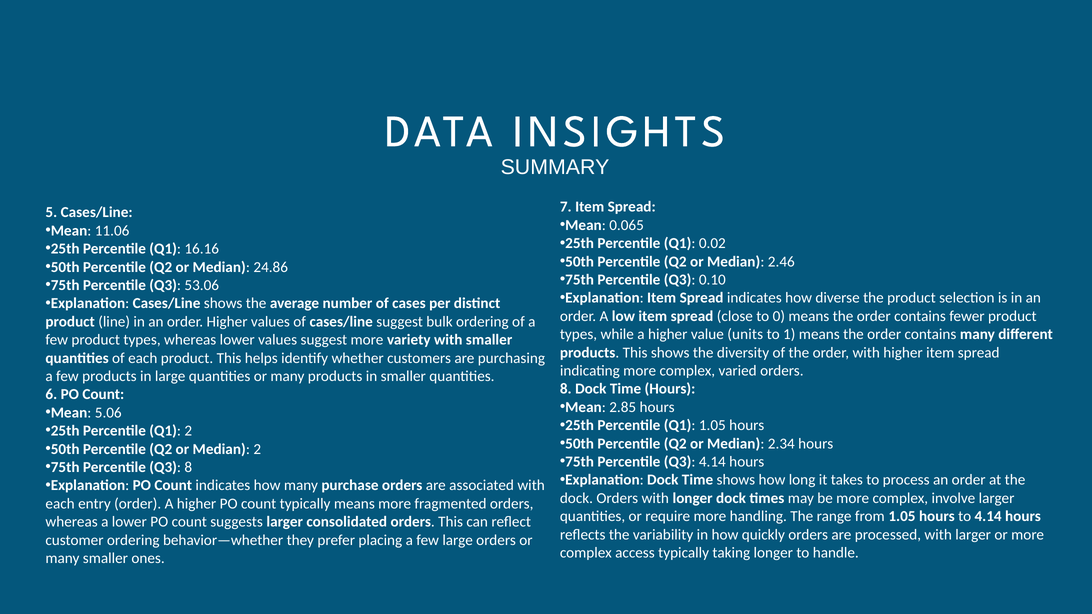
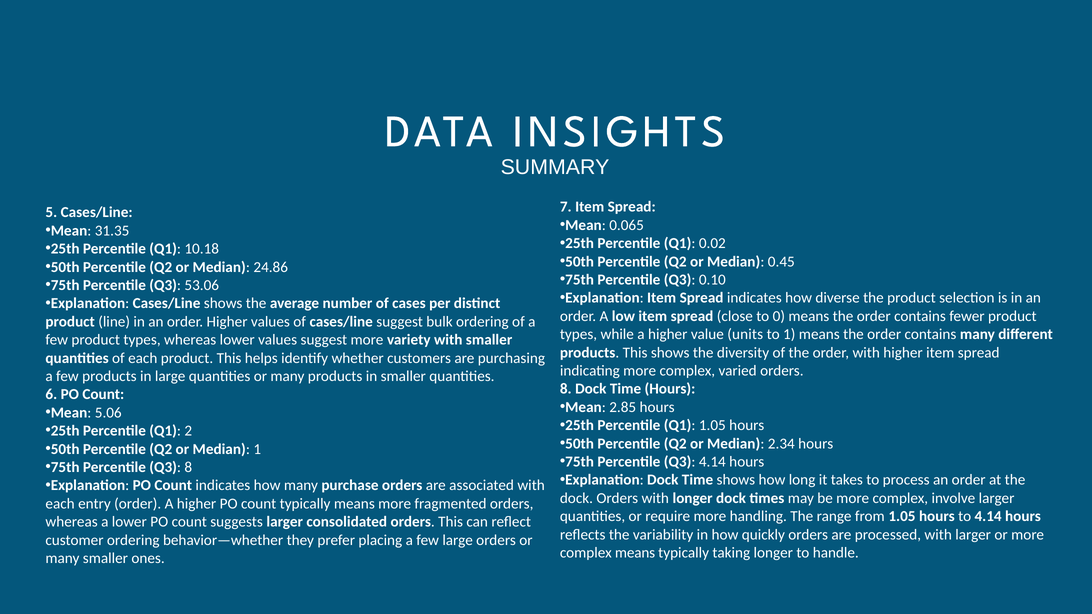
11.06: 11.06 -> 31.35
16.16: 16.16 -> 10.18
2.46: 2.46 -> 0.45
Median 2: 2 -> 1
complex access: access -> means
